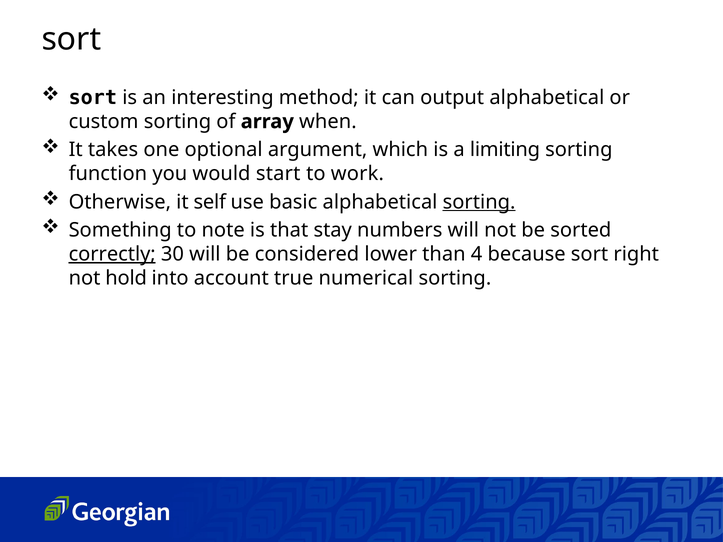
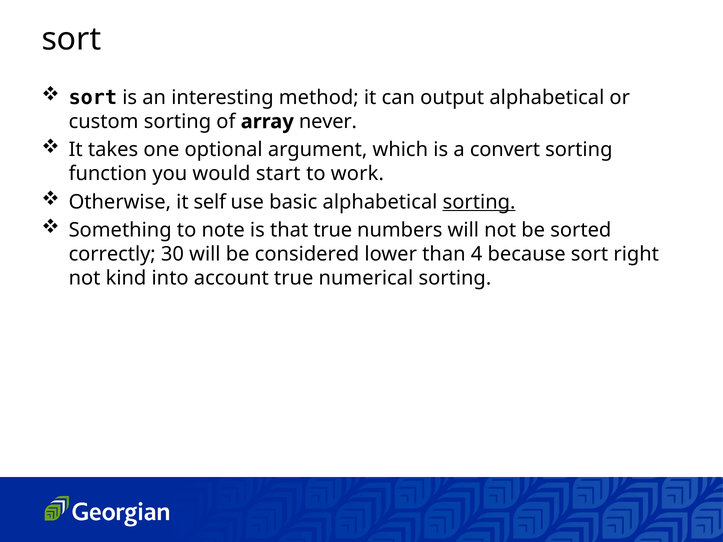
when: when -> never
limiting: limiting -> convert
that stay: stay -> true
correctly underline: present -> none
hold: hold -> kind
